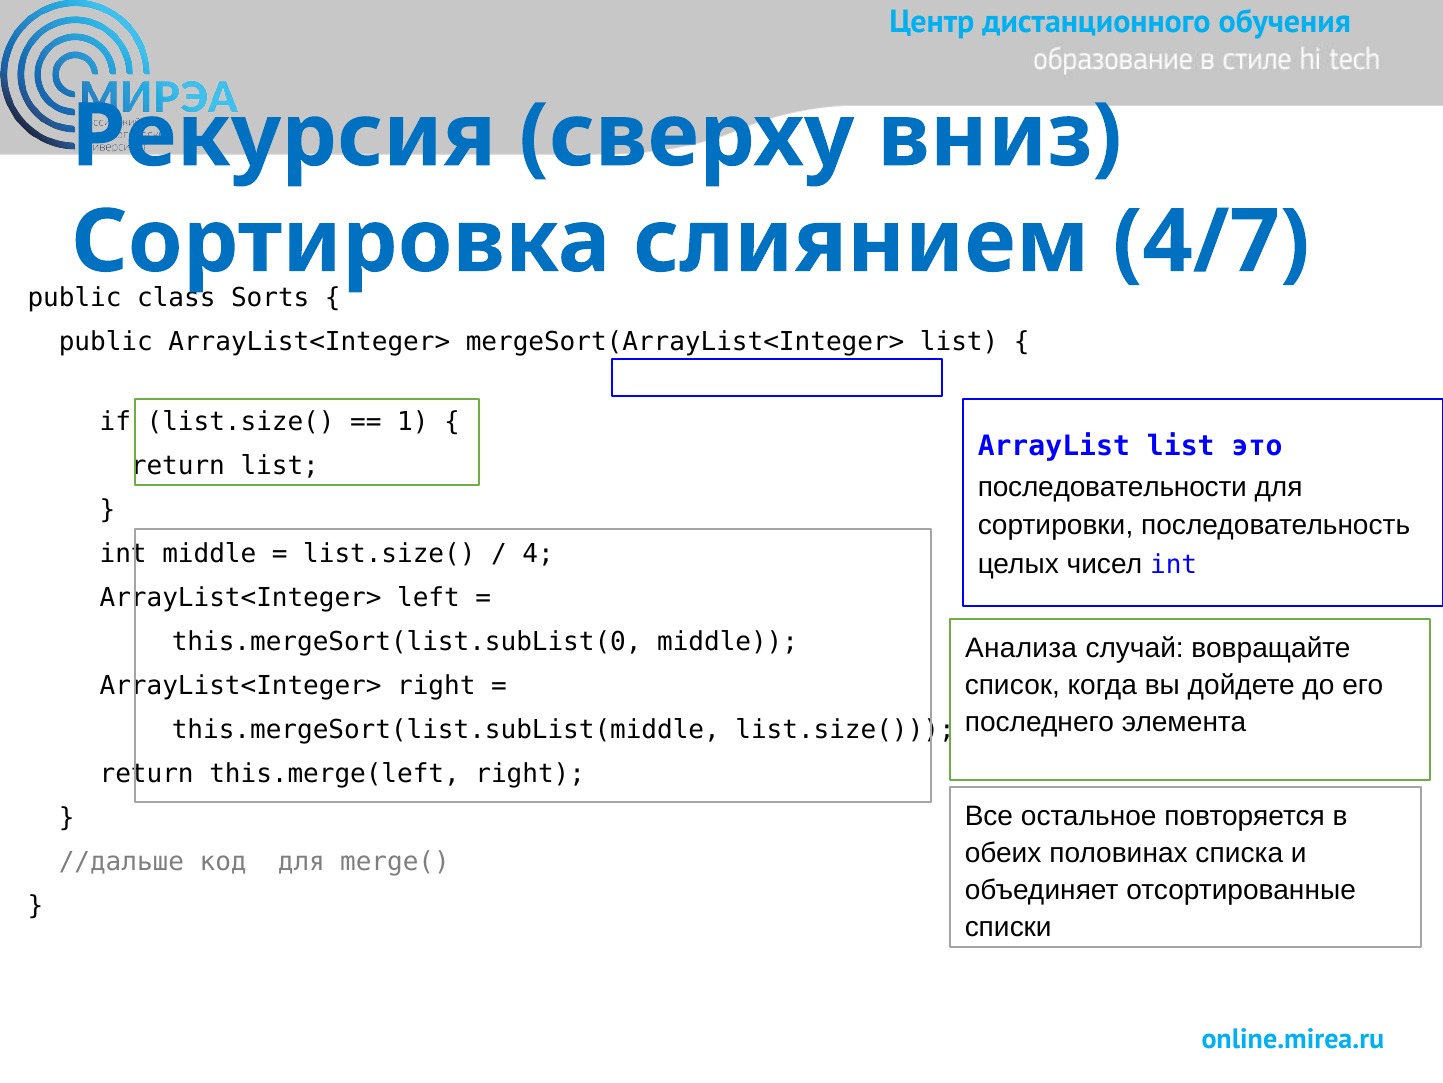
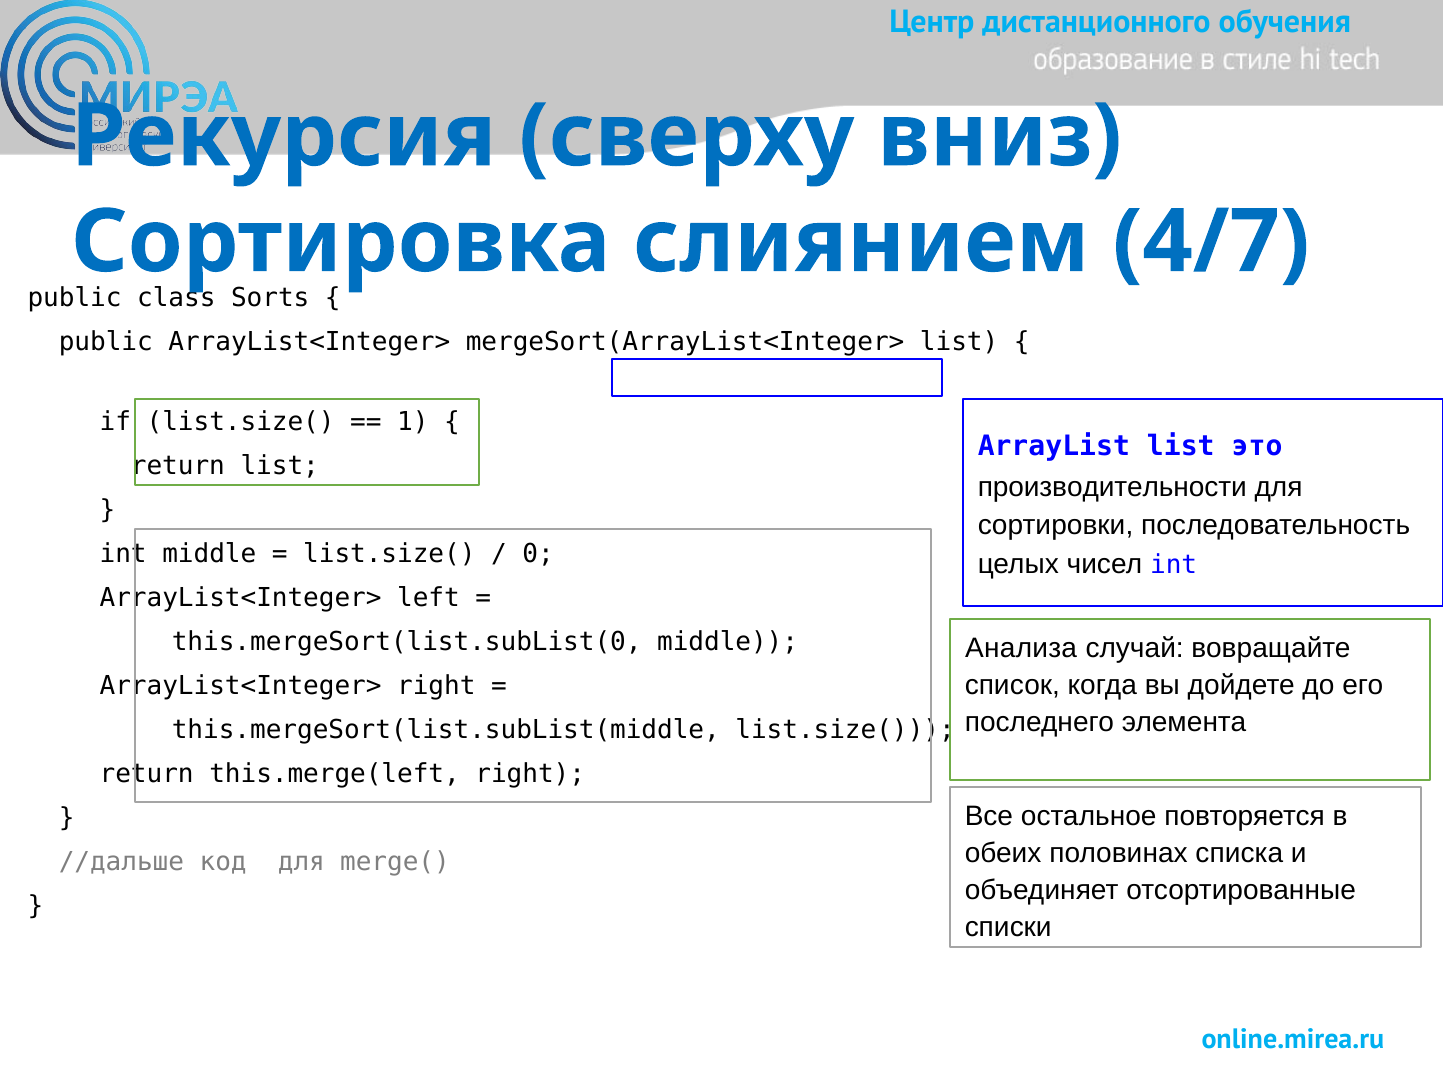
последовательности: последовательности -> производительности
4: 4 -> 0
